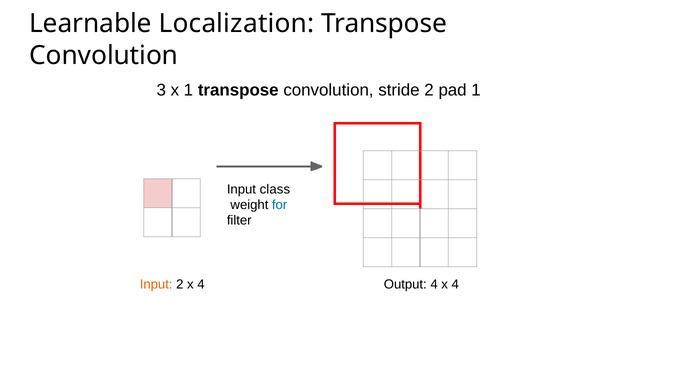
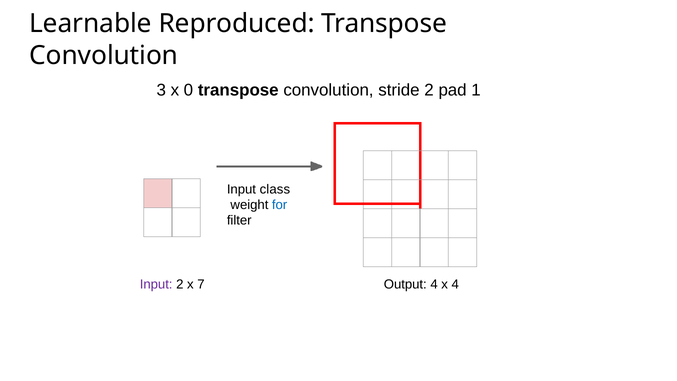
Localization: Localization -> Reproduced
x 1: 1 -> 0
Input at (156, 284) colour: orange -> purple
2 x 4: 4 -> 7
